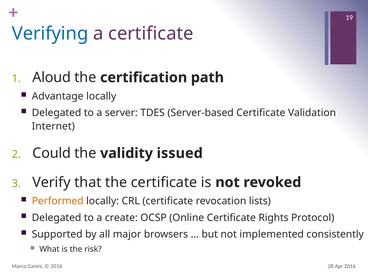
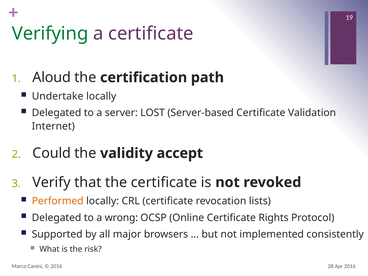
Verifying colour: blue -> green
Advantage: Advantage -> Undertake
TDES: TDES -> LOST
issued: issued -> accept
create: create -> wrong
